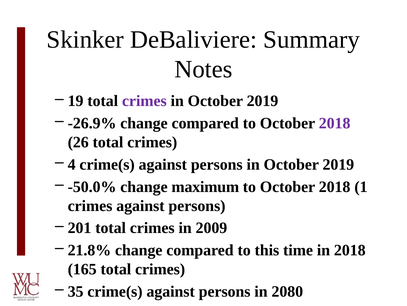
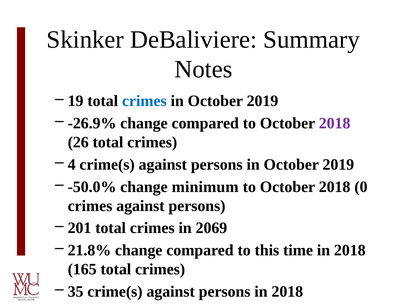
crimes at (144, 101) colour: purple -> blue
maximum: maximum -> minimum
1: 1 -> 0
2009: 2009 -> 2069
persons in 2080: 2080 -> 2018
